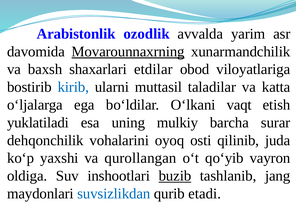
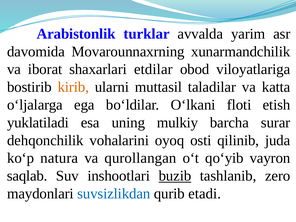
ozodlik: ozodlik -> turklar
Movarounnaxrning underline: present -> none
baxsh: baxsh -> iborat
kirib colour: blue -> orange
vaqt: vaqt -> floti
yaxshi: yaxshi -> natura
oldiga: oldiga -> saqlab
jang: jang -> zero
